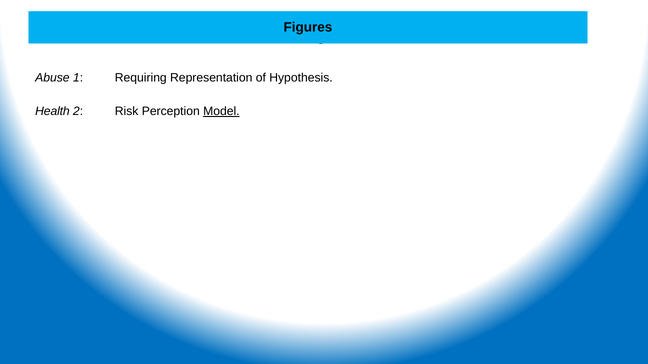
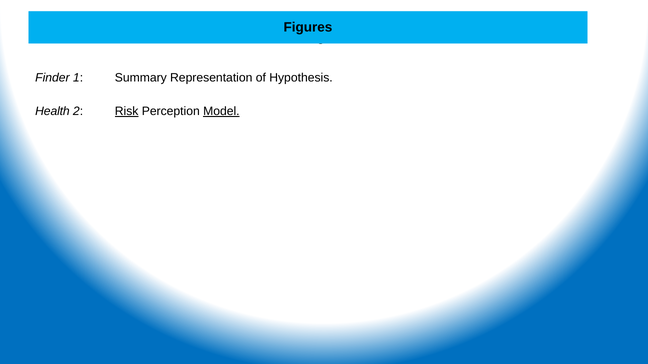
Abuse: Abuse -> Finder
Requiring: Requiring -> Summary
Risk underline: none -> present
